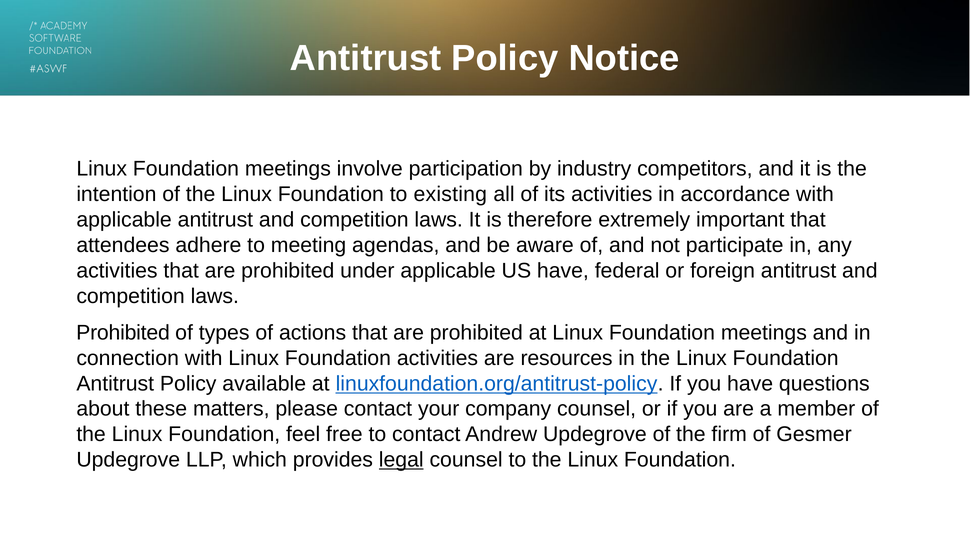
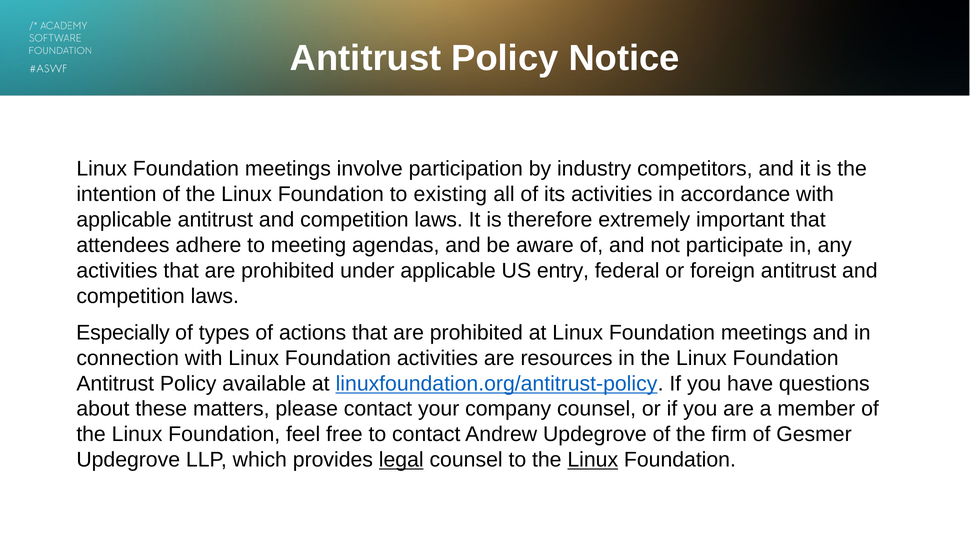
US have: have -> entry
Prohibited at (123, 333): Prohibited -> Especially
Linux at (593, 460) underline: none -> present
